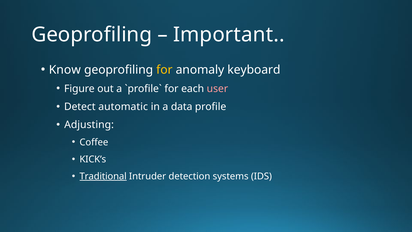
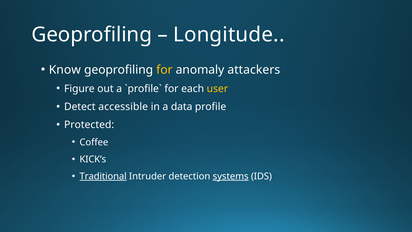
Important: Important -> Longitude
keyboard: keyboard -> attackers
user colour: pink -> yellow
automatic: automatic -> accessible
Adjusting: Adjusting -> Protected
systems underline: none -> present
